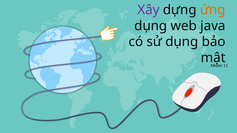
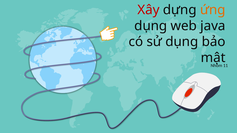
Xây colour: purple -> red
